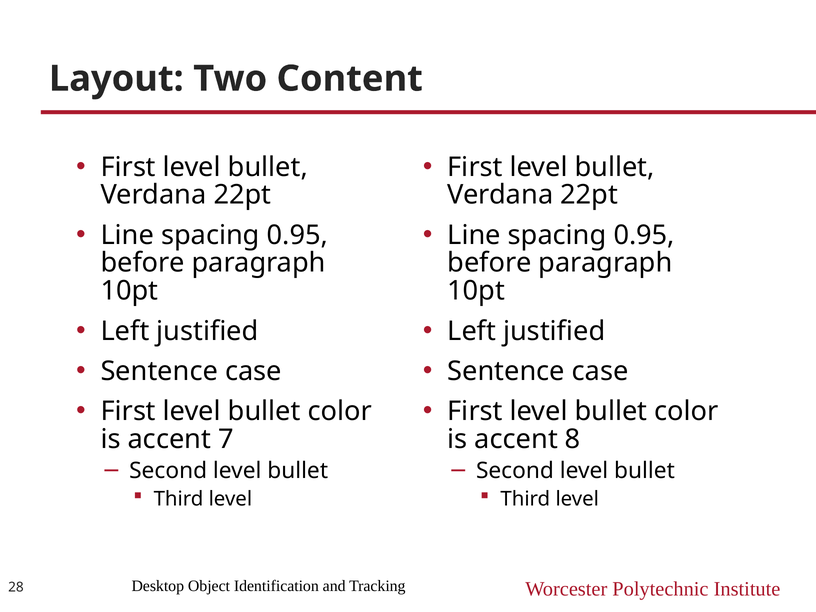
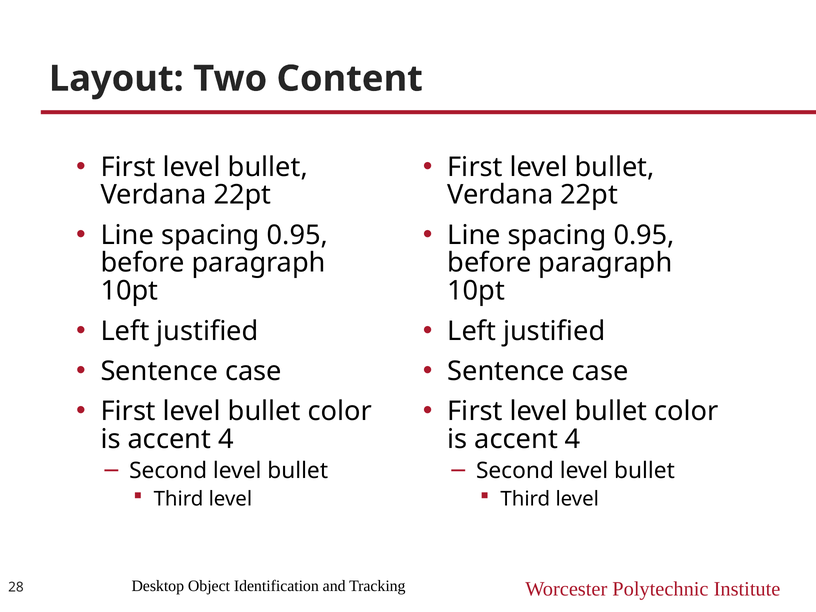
7 at (226, 439): 7 -> 4
8 at (573, 439): 8 -> 4
